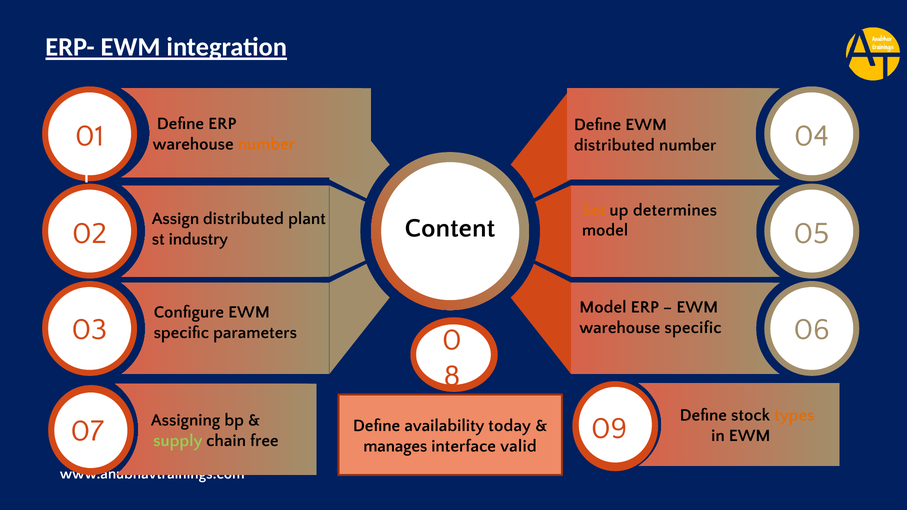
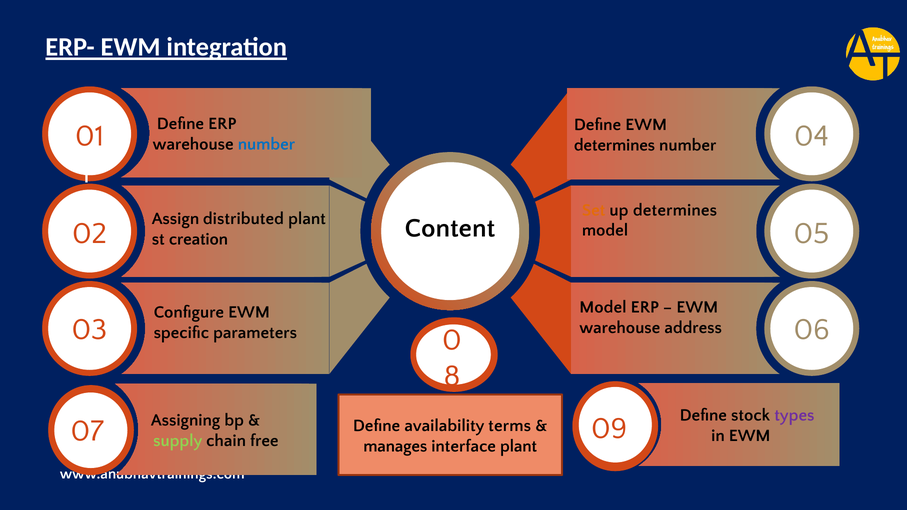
number at (266, 144) colour: orange -> blue
distributed at (614, 145): distributed -> determines
industry: industry -> creation
warehouse specific: specific -> address
types colour: orange -> purple
today: today -> terms
interface valid: valid -> plant
